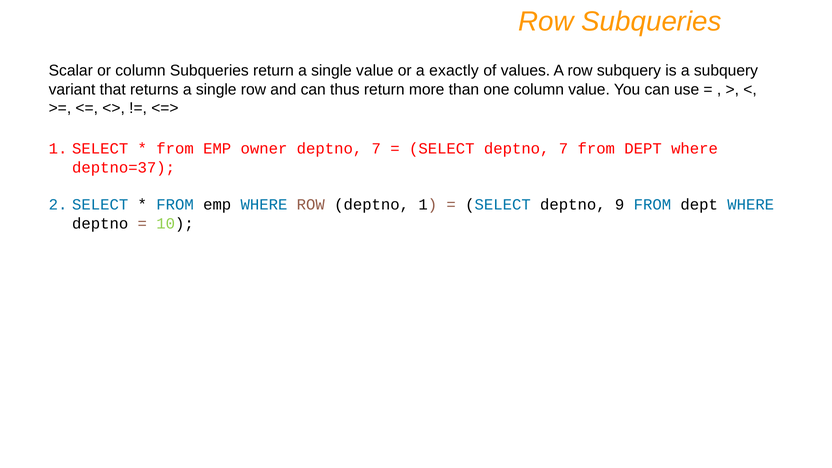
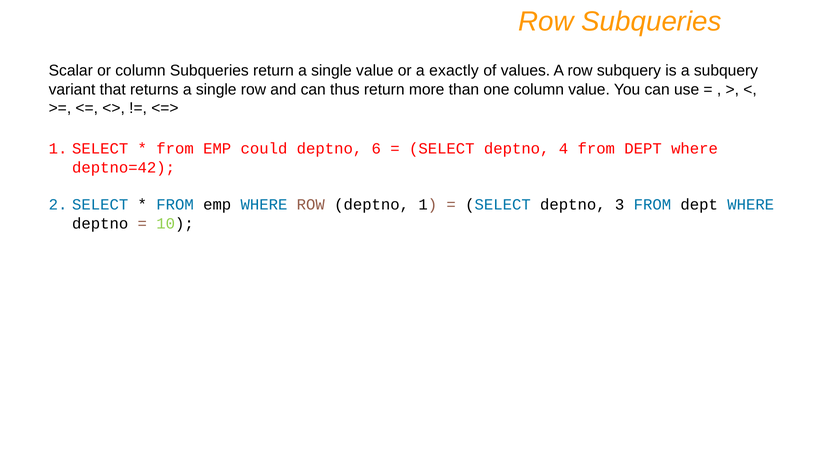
owner: owner -> could
7 at (376, 149): 7 -> 6
SELECT deptno 7: 7 -> 4
deptno=37: deptno=37 -> deptno=42
9: 9 -> 3
